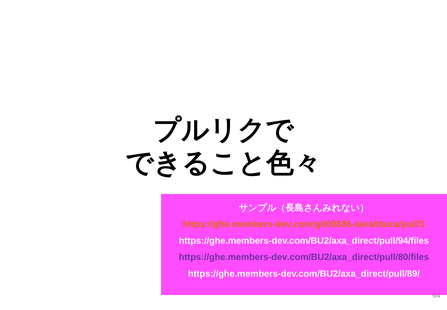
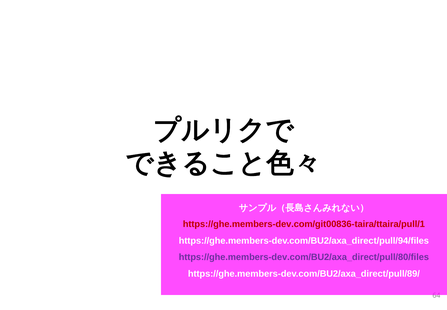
https://ghe.members-dev.com/git00836-taira/ttaira/pull/1 colour: orange -> red
